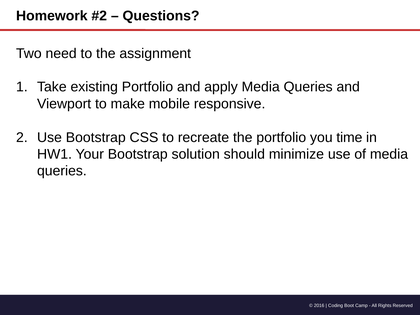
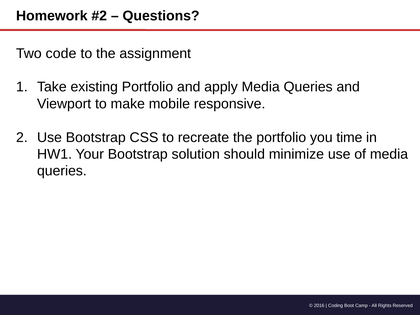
need: need -> code
